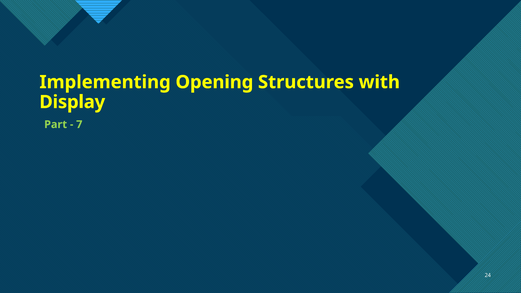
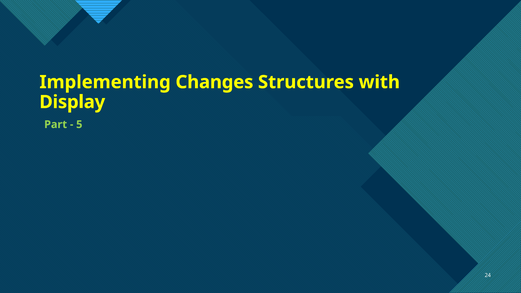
Opening: Opening -> Changes
7: 7 -> 5
